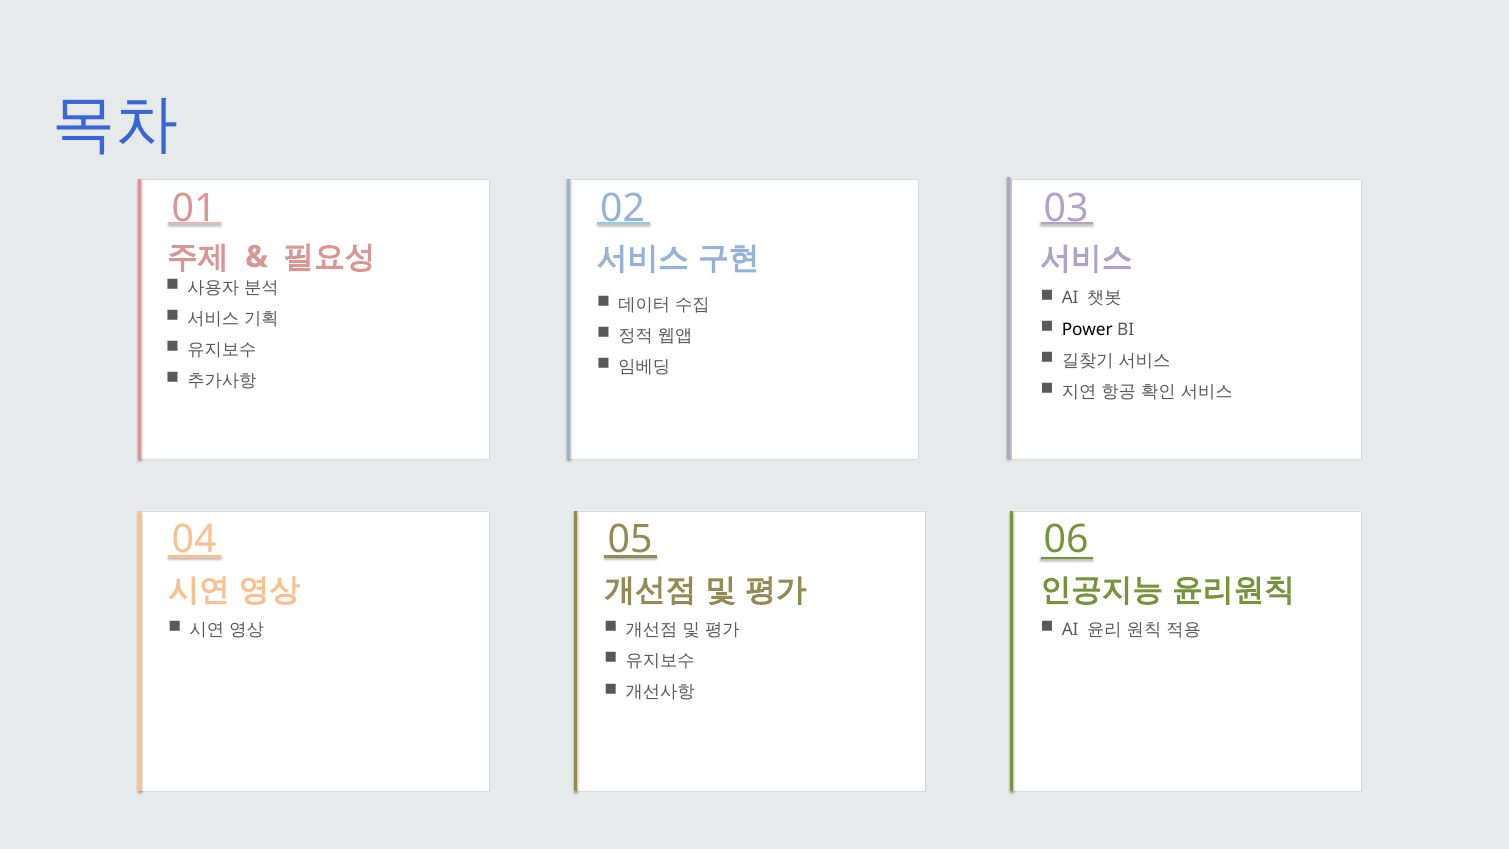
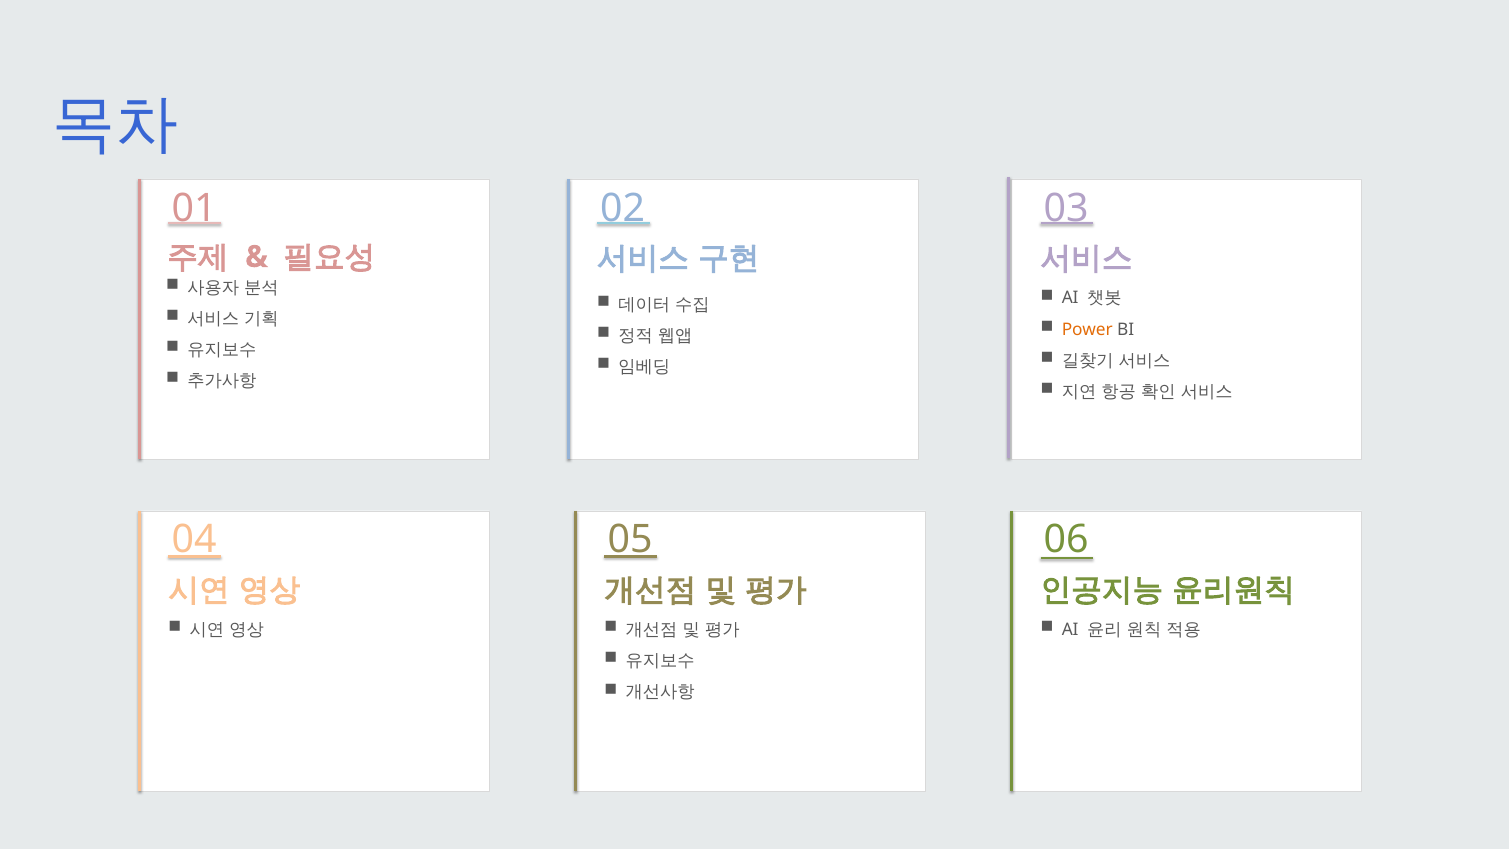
Power colour: black -> orange
